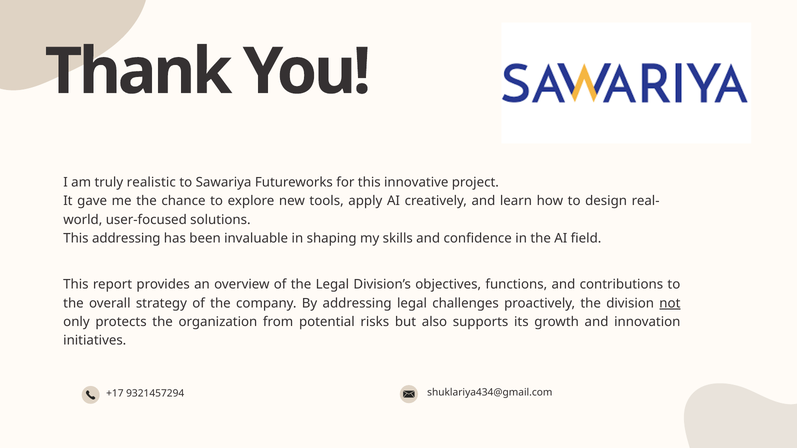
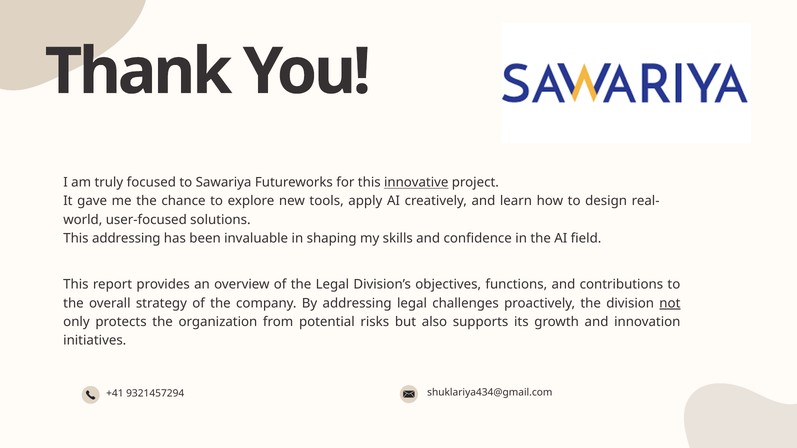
realistic: realistic -> focused
innovative underline: none -> present
+17: +17 -> +41
